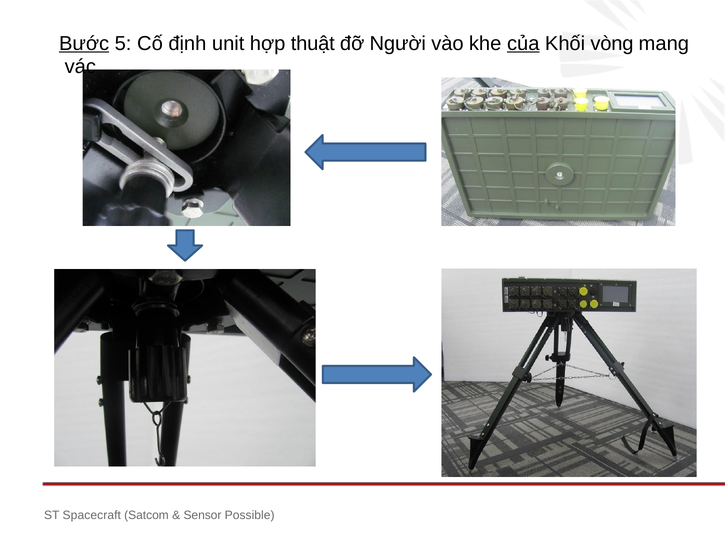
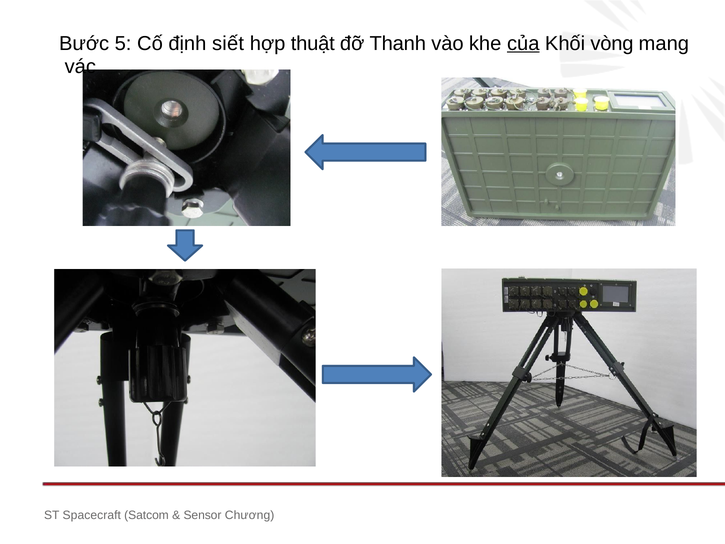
Bước underline: present -> none
unit: unit -> siết
Người: Người -> Thanh
Possible: Possible -> Chương
